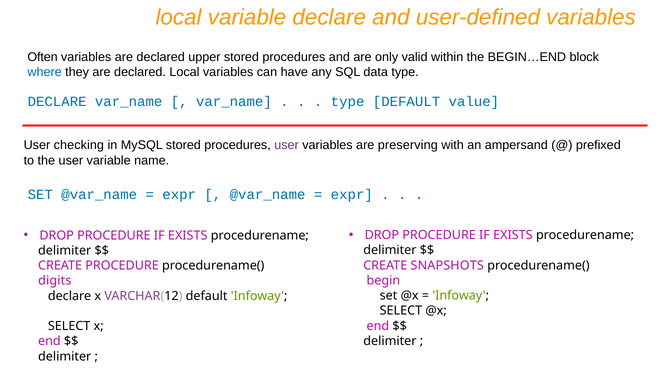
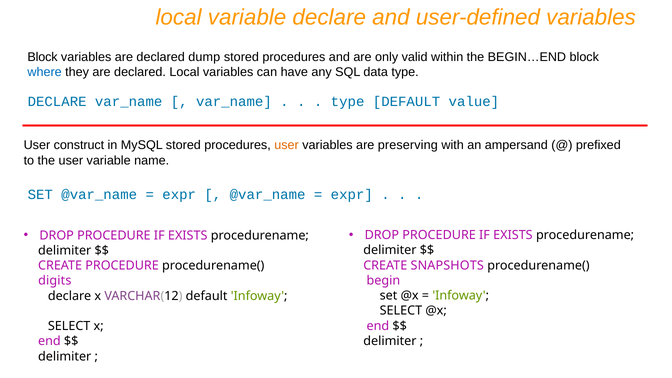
Often at (43, 57): Often -> Block
upper: upper -> dump
checking: checking -> construct
user at (287, 145) colour: purple -> orange
